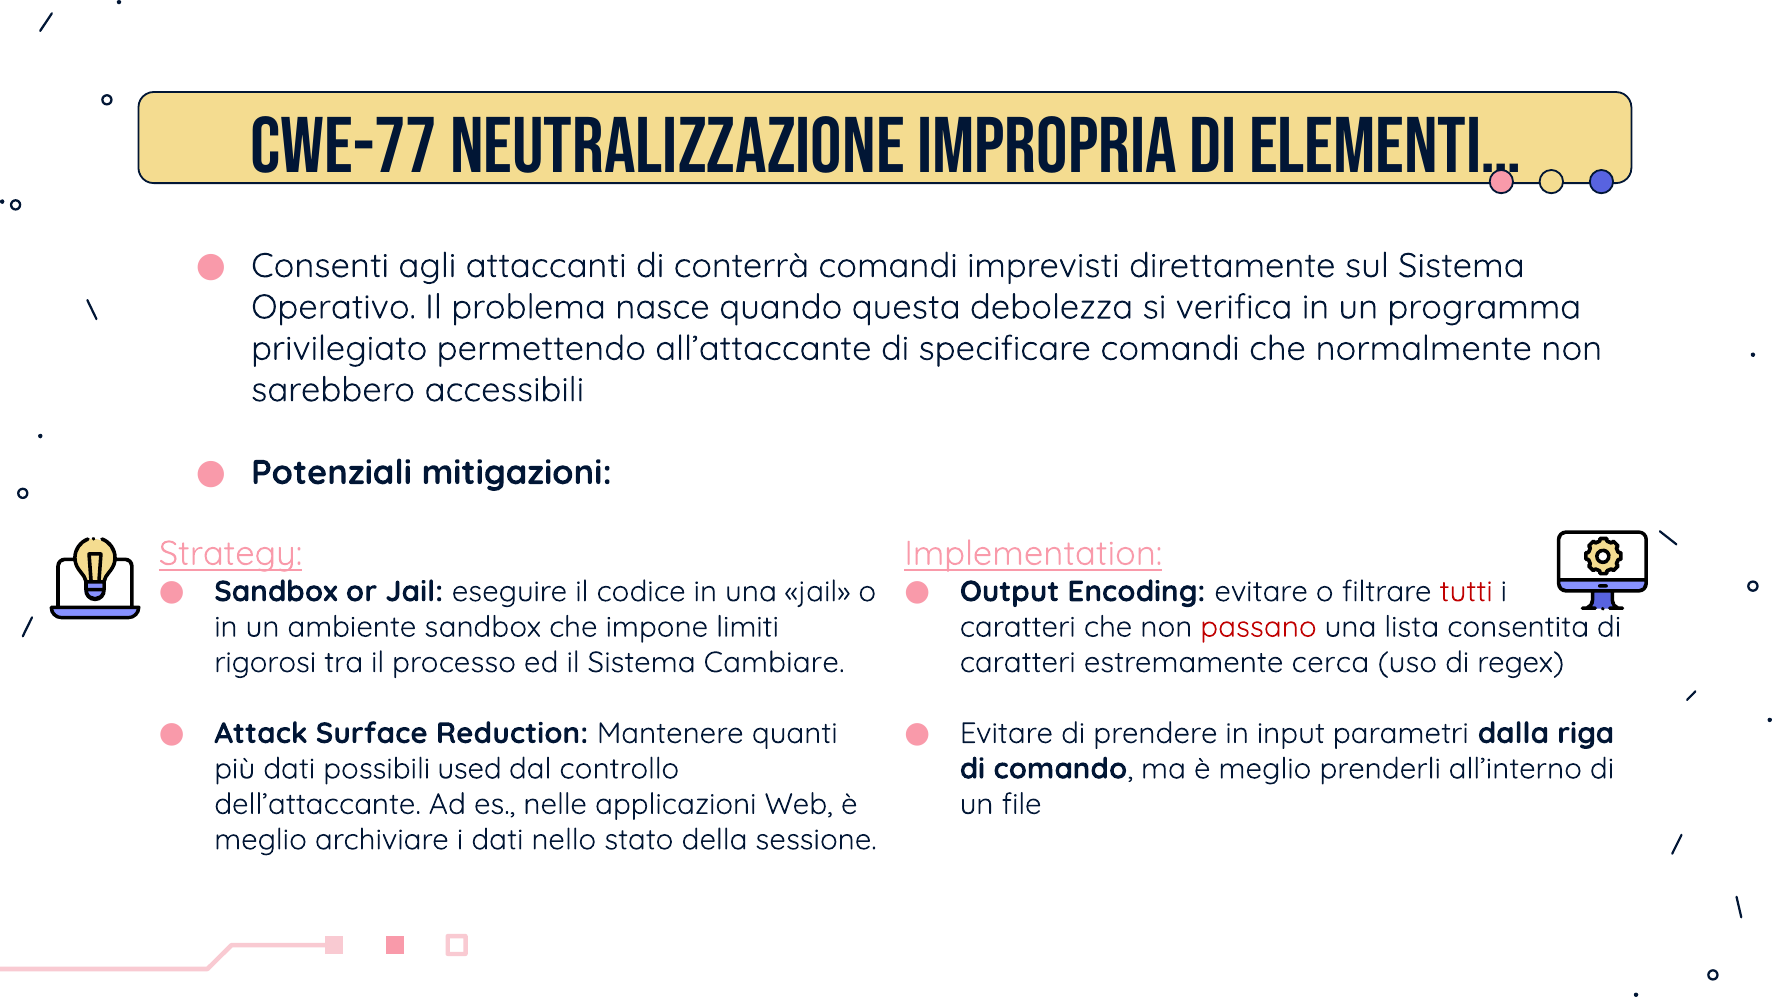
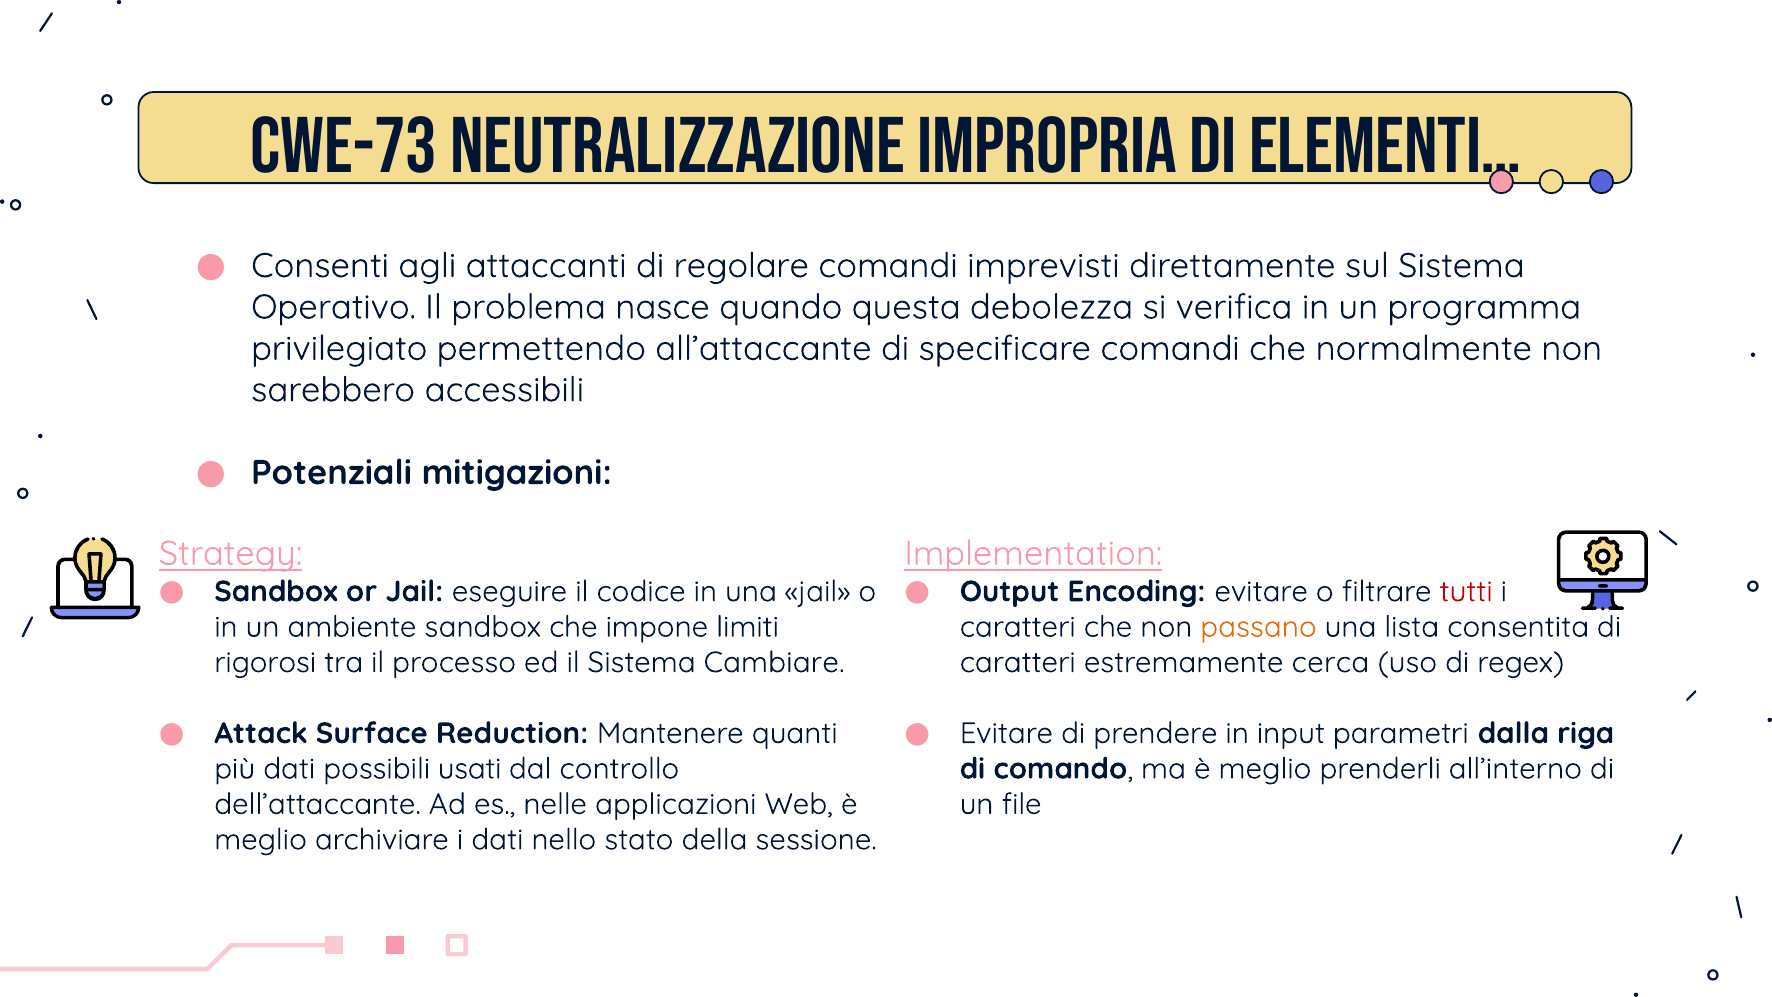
CWE-77: CWE-77 -> CWE-73
conterrà: conterrà -> regolare
passano colour: red -> orange
used: used -> usati
